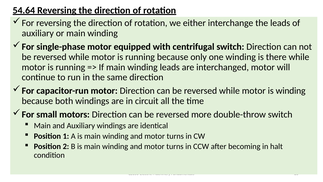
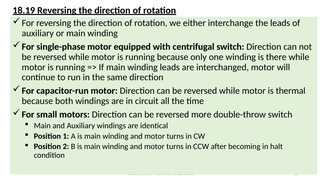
54.64: 54.64 -> 18.19
is winding: winding -> thermal
